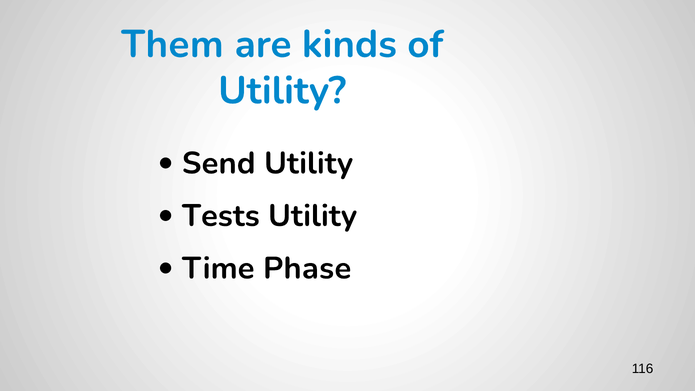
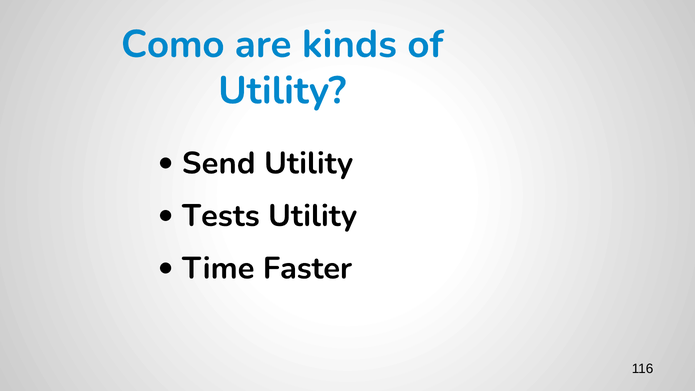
Them: Them -> Como
Phase: Phase -> Faster
